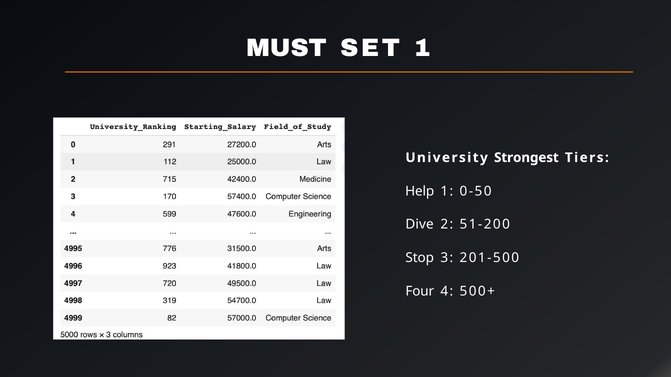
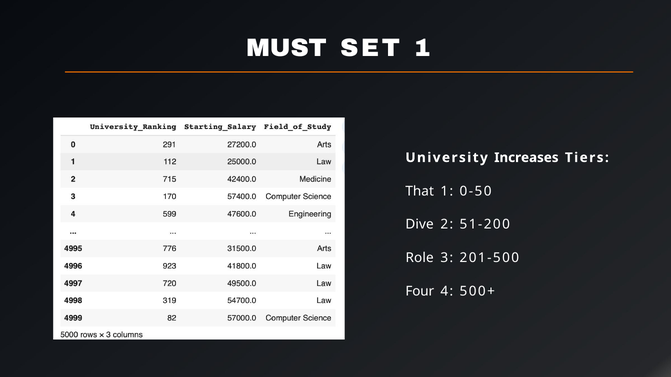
Strongest: Strongest -> Increases
Help: Help -> That
Stop: Stop -> Role
